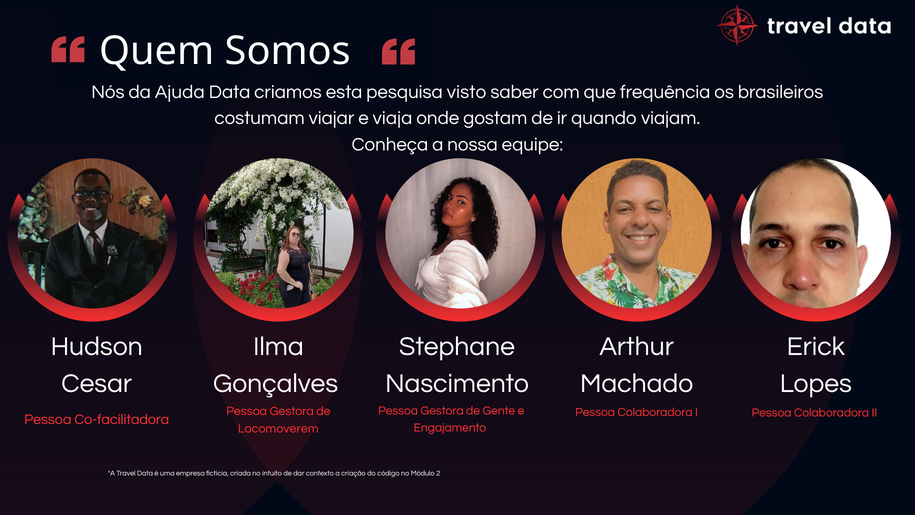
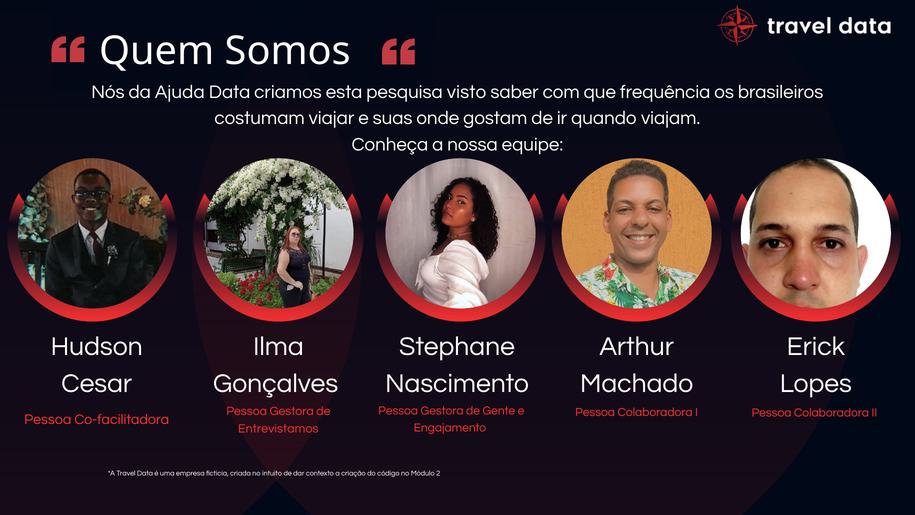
viaja: viaja -> suas
Locomoverem: Locomoverem -> Entrevistamos
